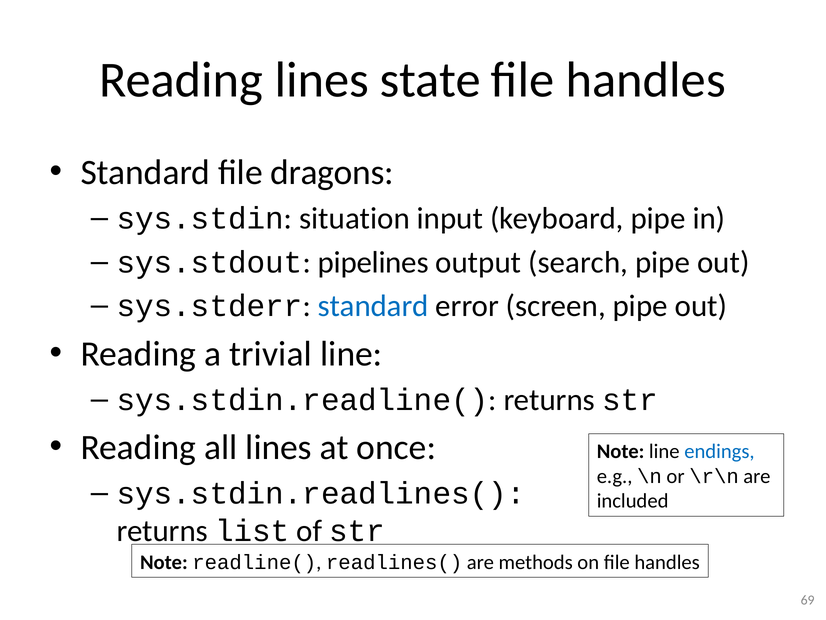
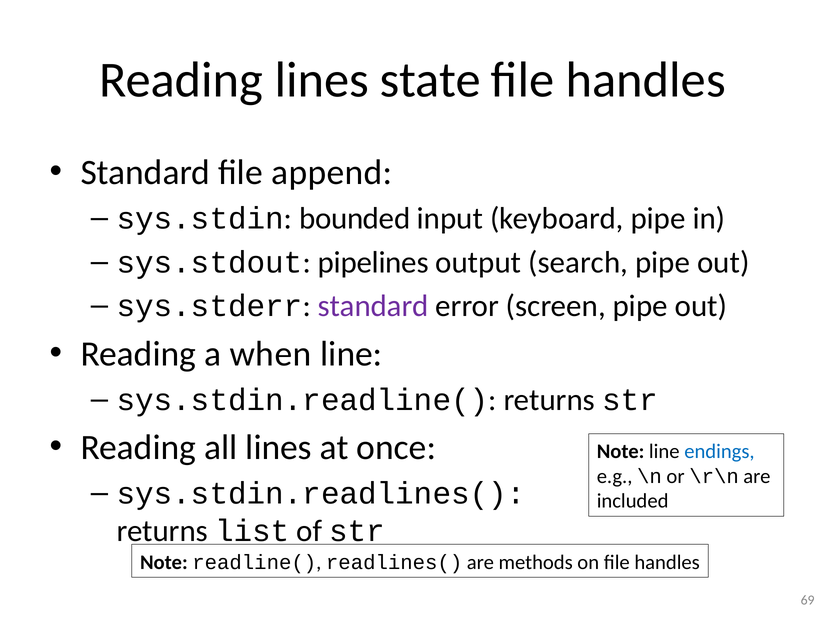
dragons: dragons -> append
situation: situation -> bounded
standard at (373, 306) colour: blue -> purple
trivial: trivial -> when
